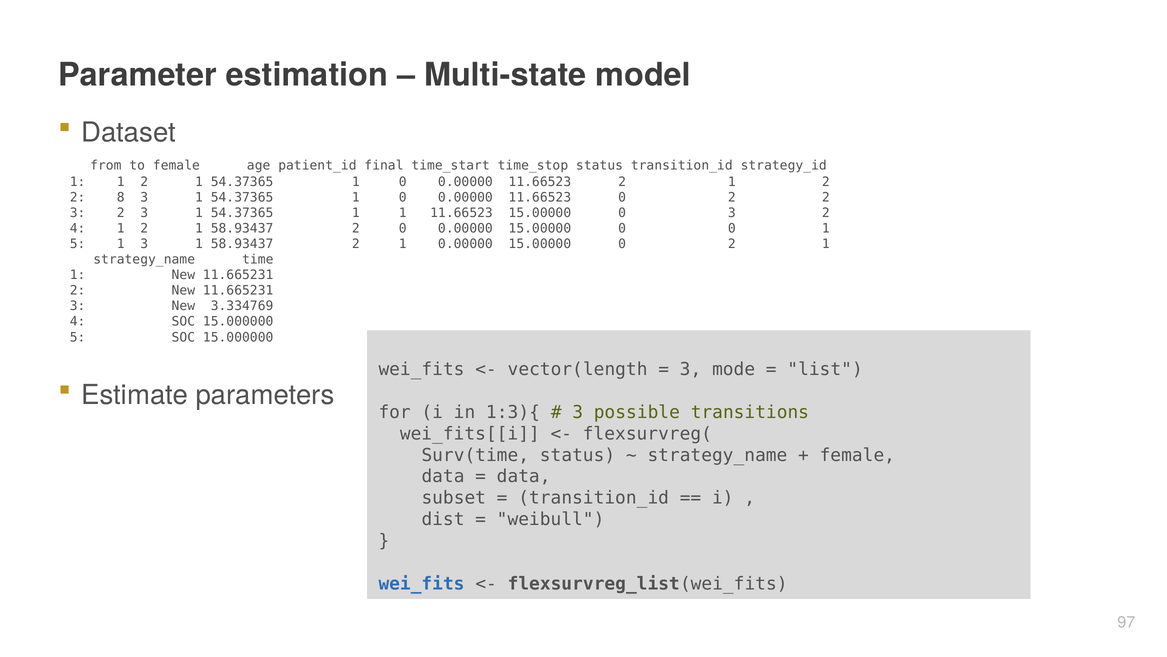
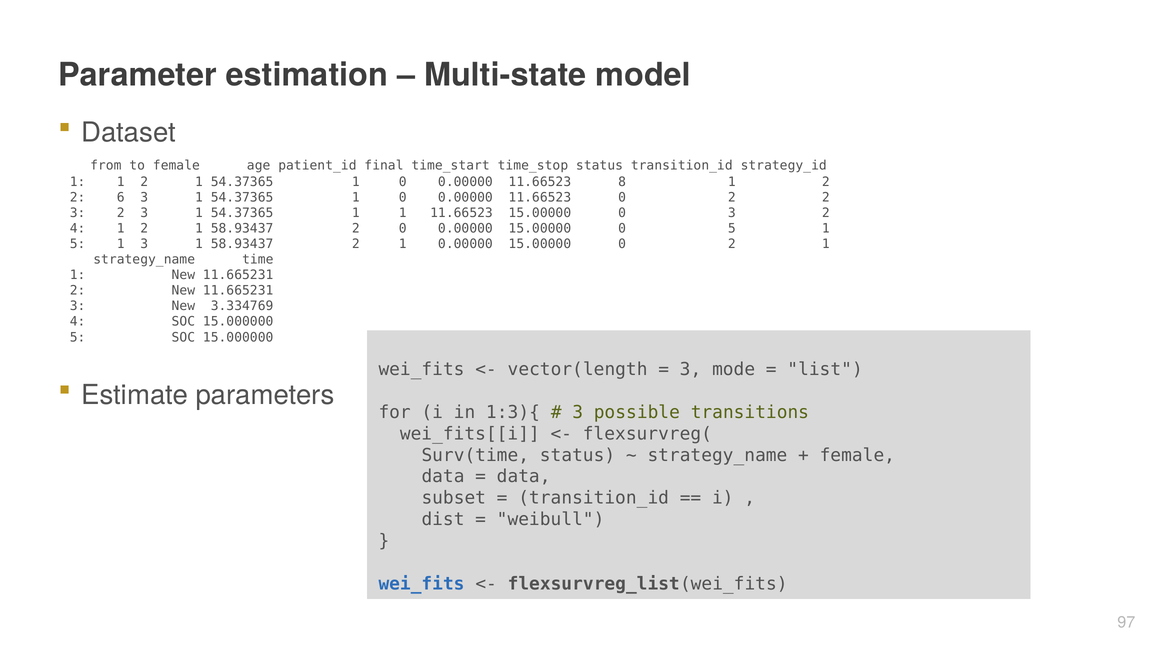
11.66523 2: 2 -> 8
8: 8 -> 6
0 0: 0 -> 5
